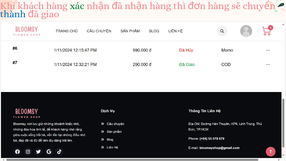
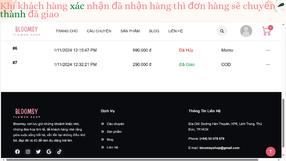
thành colour: blue -> green
